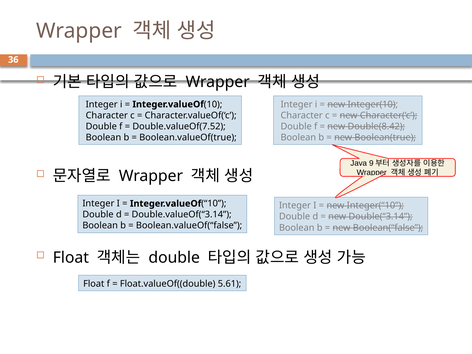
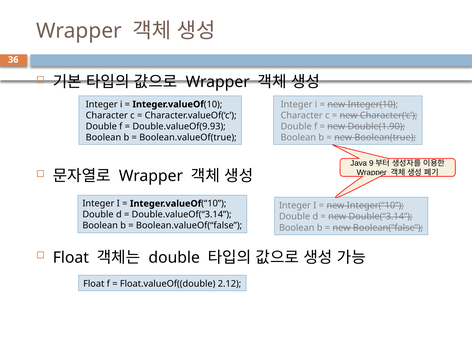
Double.valueOf(7.52: Double.valueOf(7.52 -> Double.valueOf(9.93
Double(8.42: Double(8.42 -> Double(1.90
5.61: 5.61 -> 2.12
